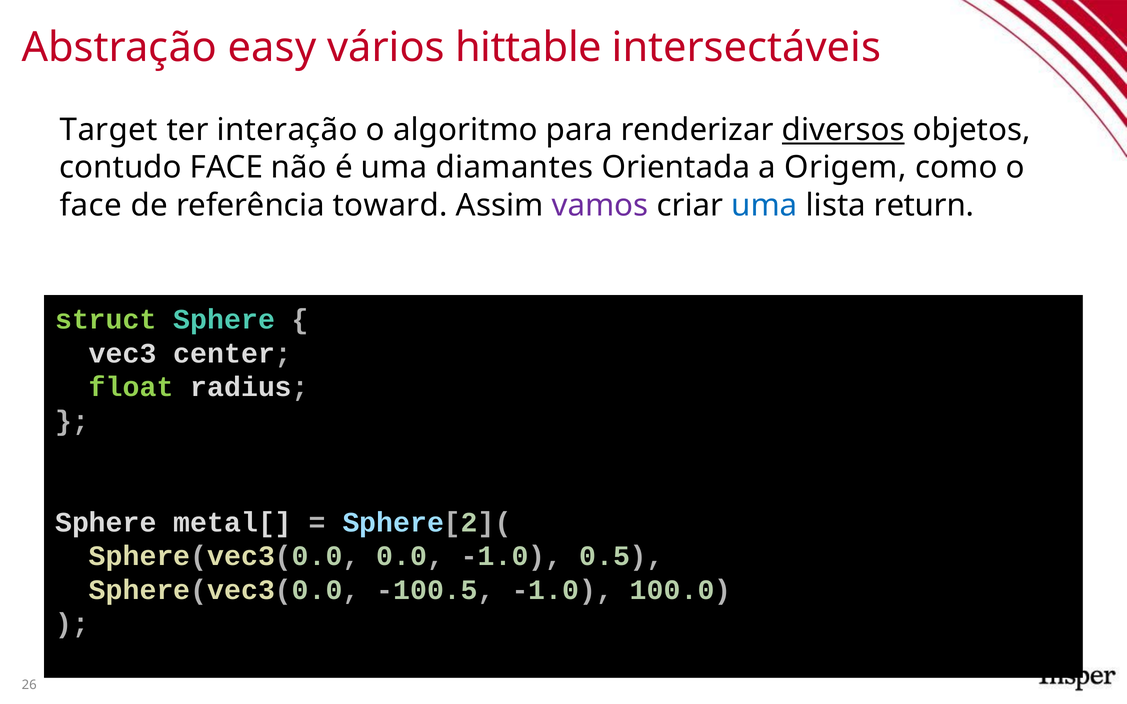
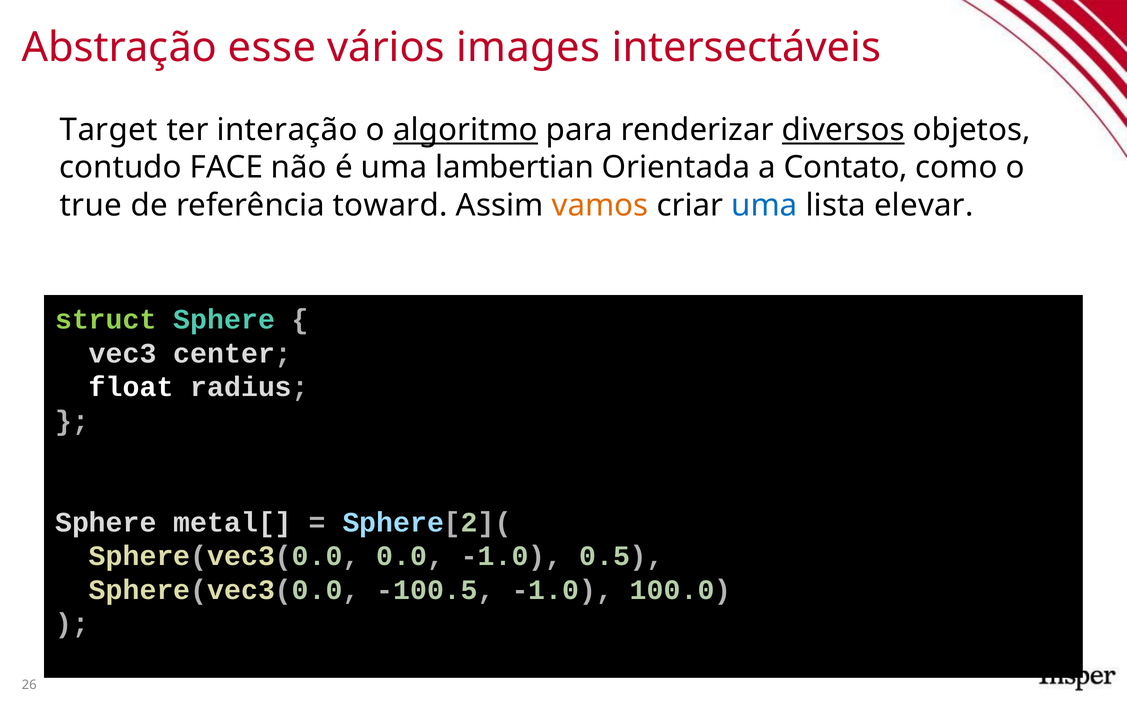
easy: easy -> esse
hittable: hittable -> images
algoritmo underline: none -> present
diamantes: diamantes -> lambertian
Origem: Origem -> Contato
face at (91, 205): face -> true
vamos colour: purple -> orange
return: return -> elevar
float colour: light green -> white
